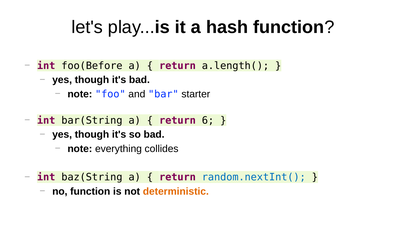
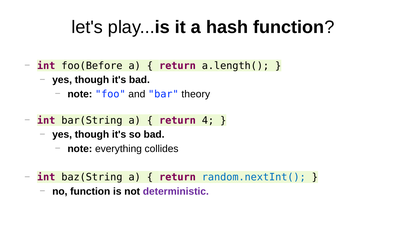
starter: starter -> theory
6: 6 -> 4
deterministic colour: orange -> purple
